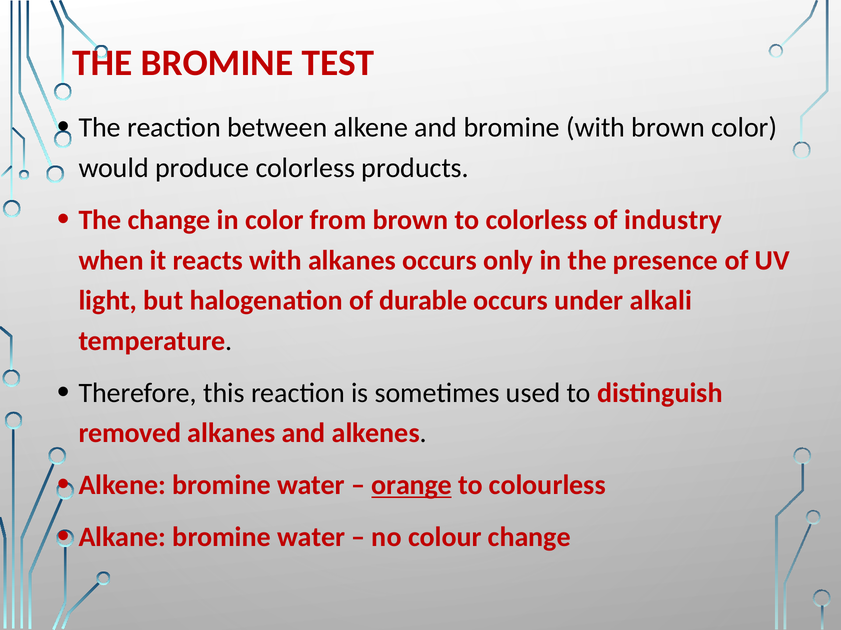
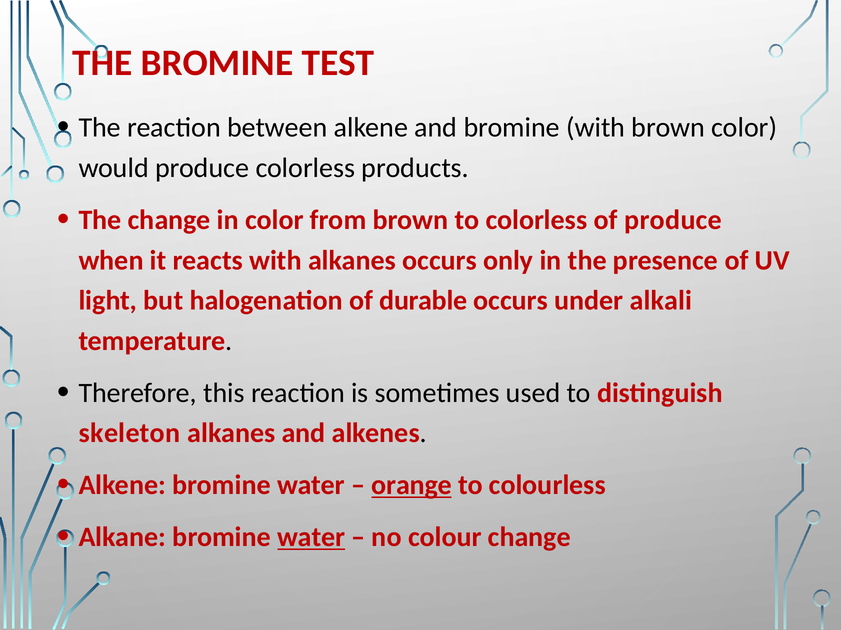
of industry: industry -> produce
removed: removed -> skeleton
water at (311, 538) underline: none -> present
